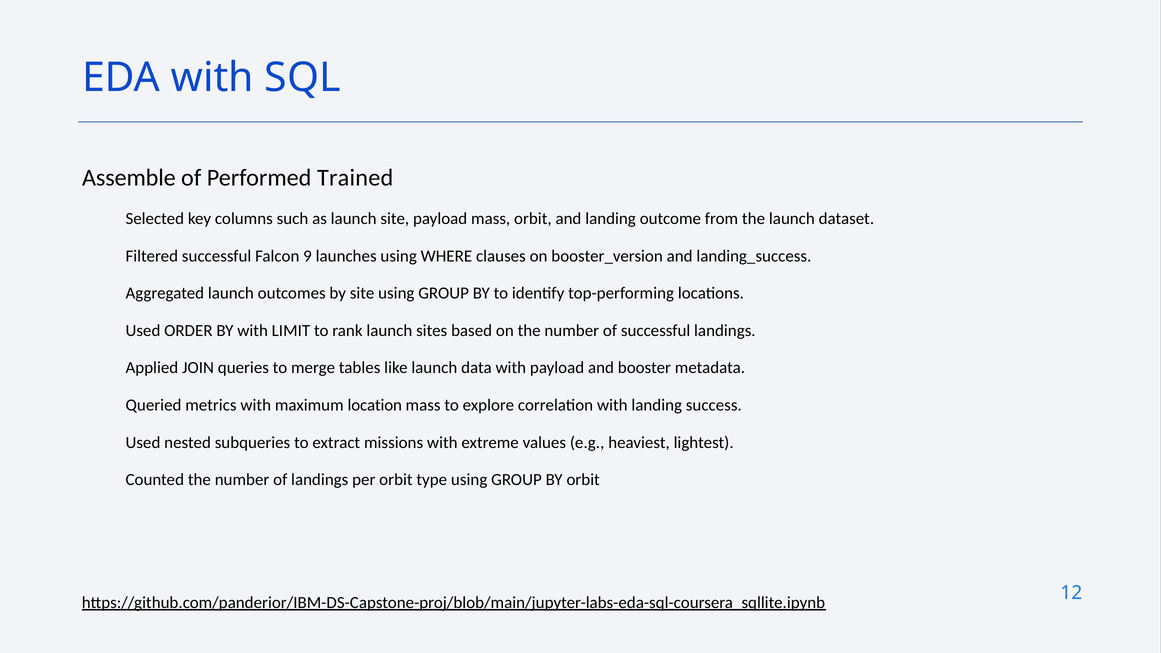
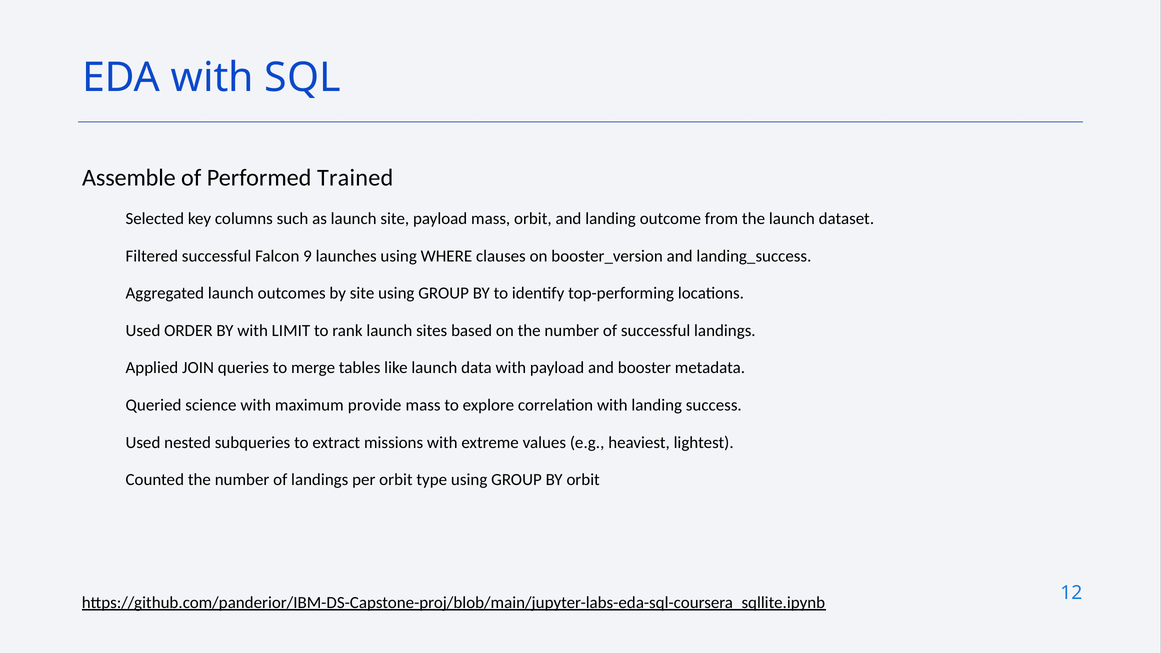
metrics: metrics -> science
location: location -> provide
